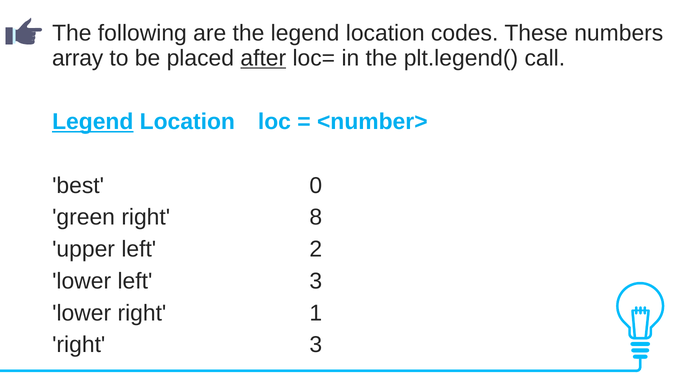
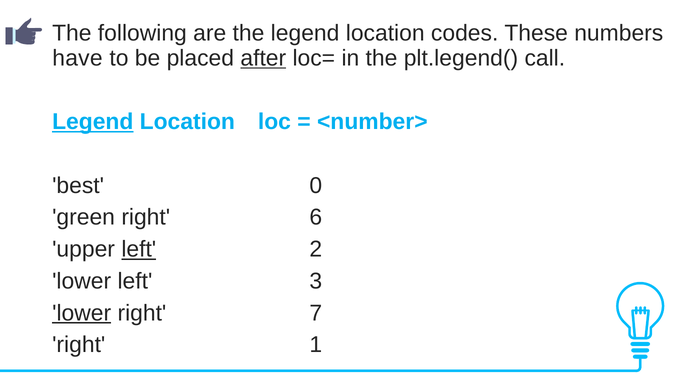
array: array -> have
8: 8 -> 6
left at (139, 249) underline: none -> present
lower at (82, 313) underline: none -> present
1: 1 -> 7
right 3: 3 -> 1
